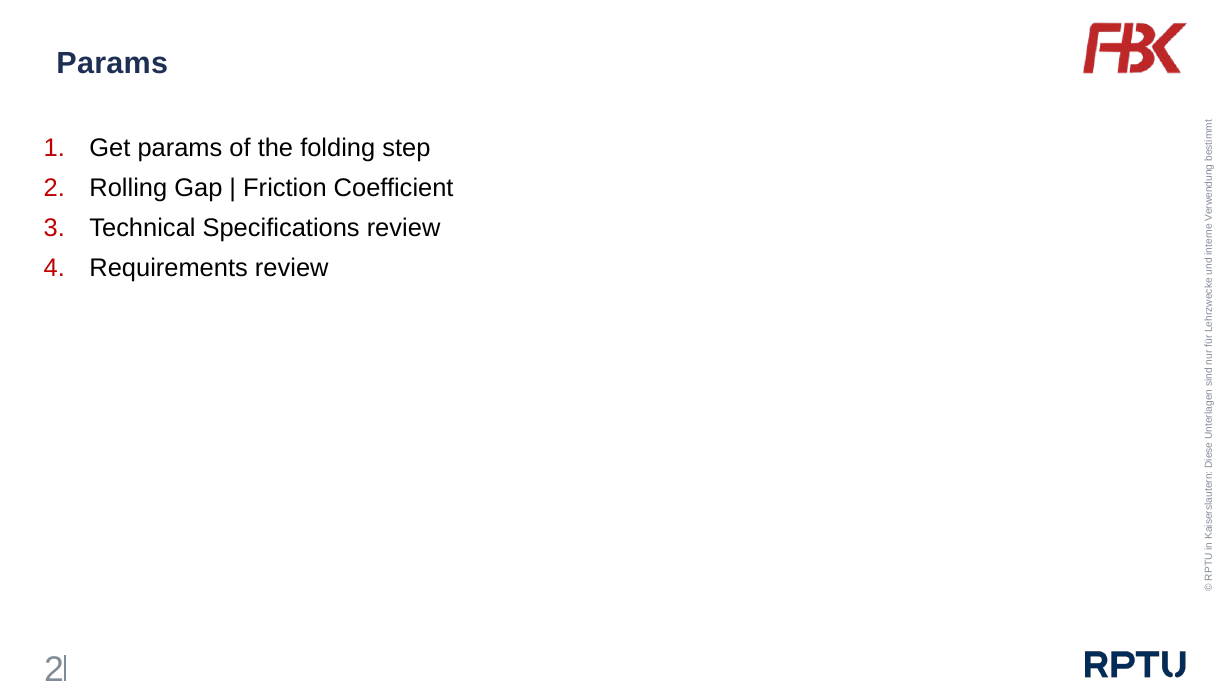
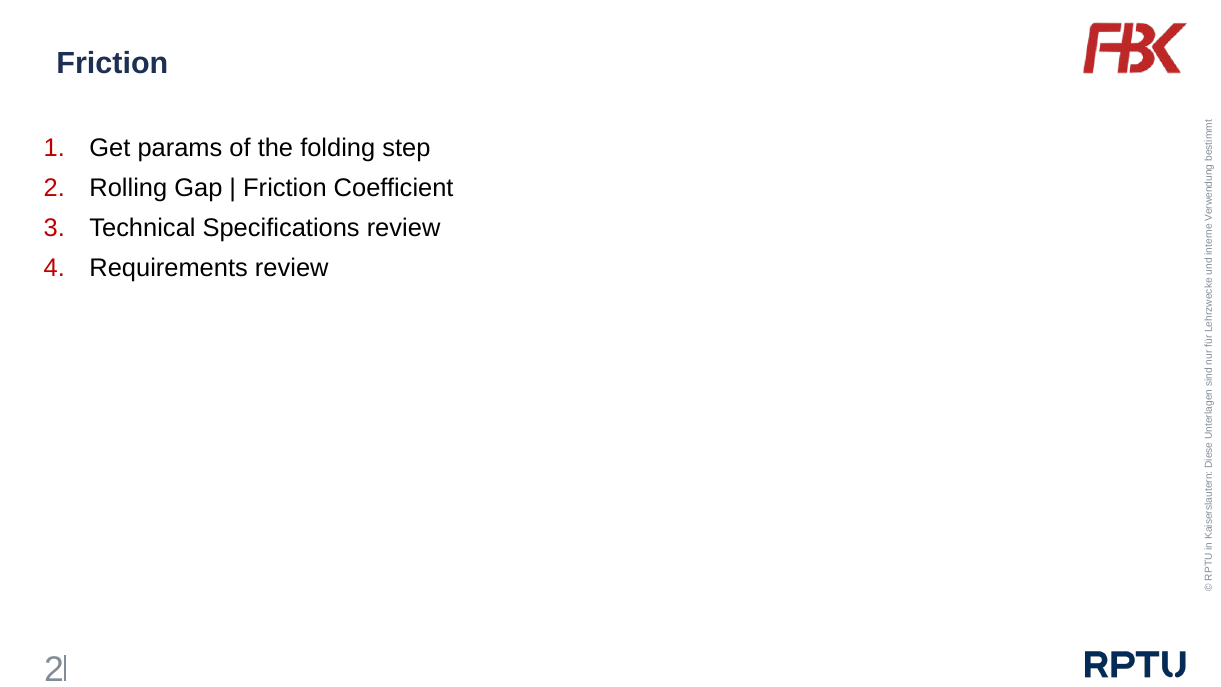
Params at (112, 63): Params -> Friction
